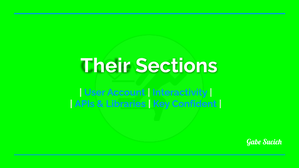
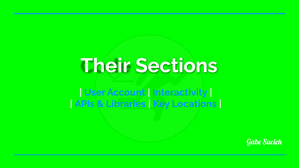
Confident: Confident -> Locations
